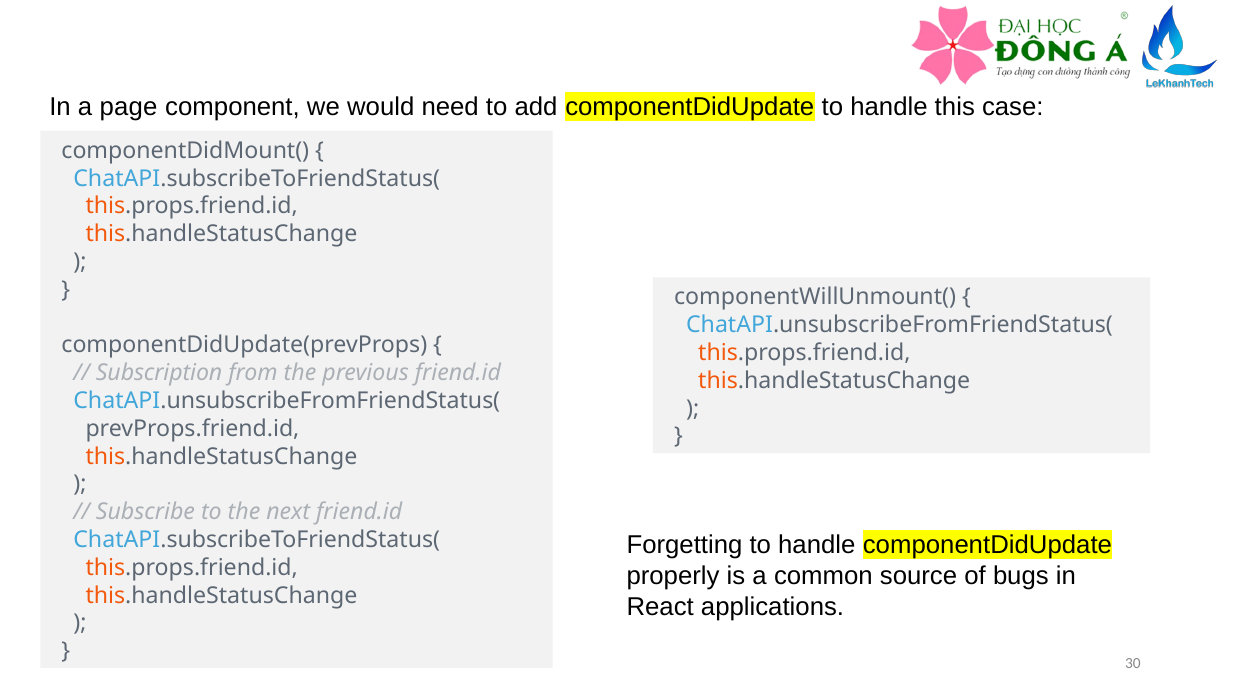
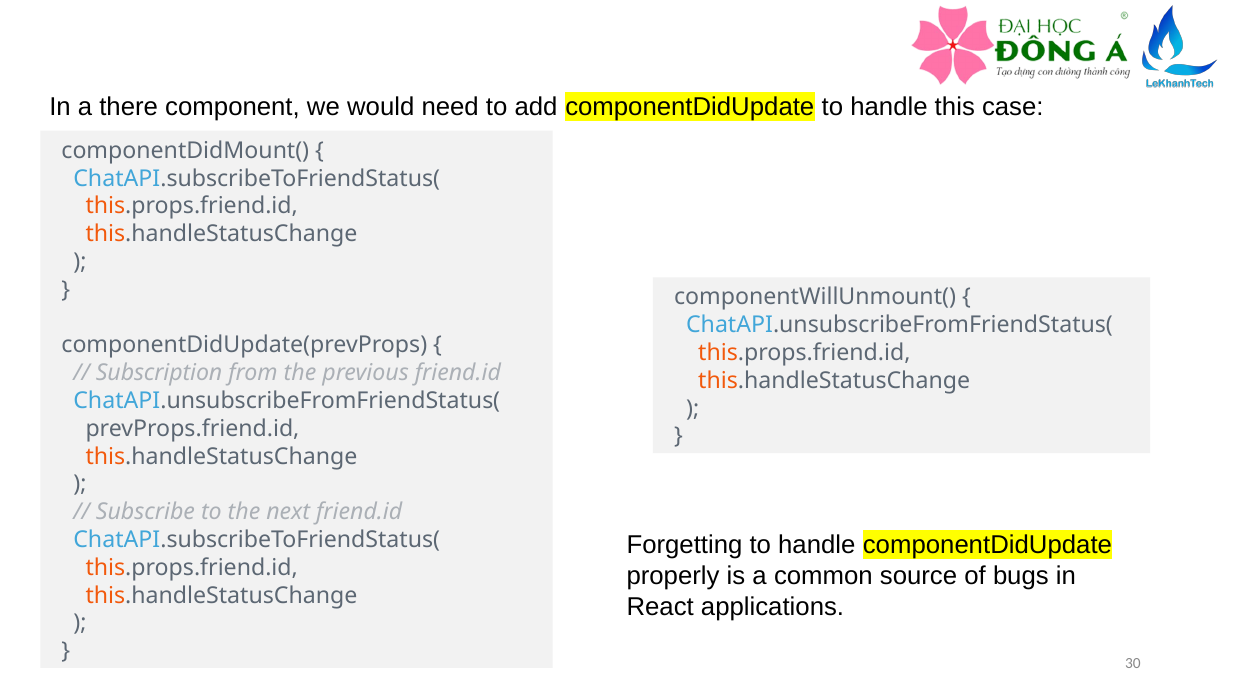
page: page -> there
